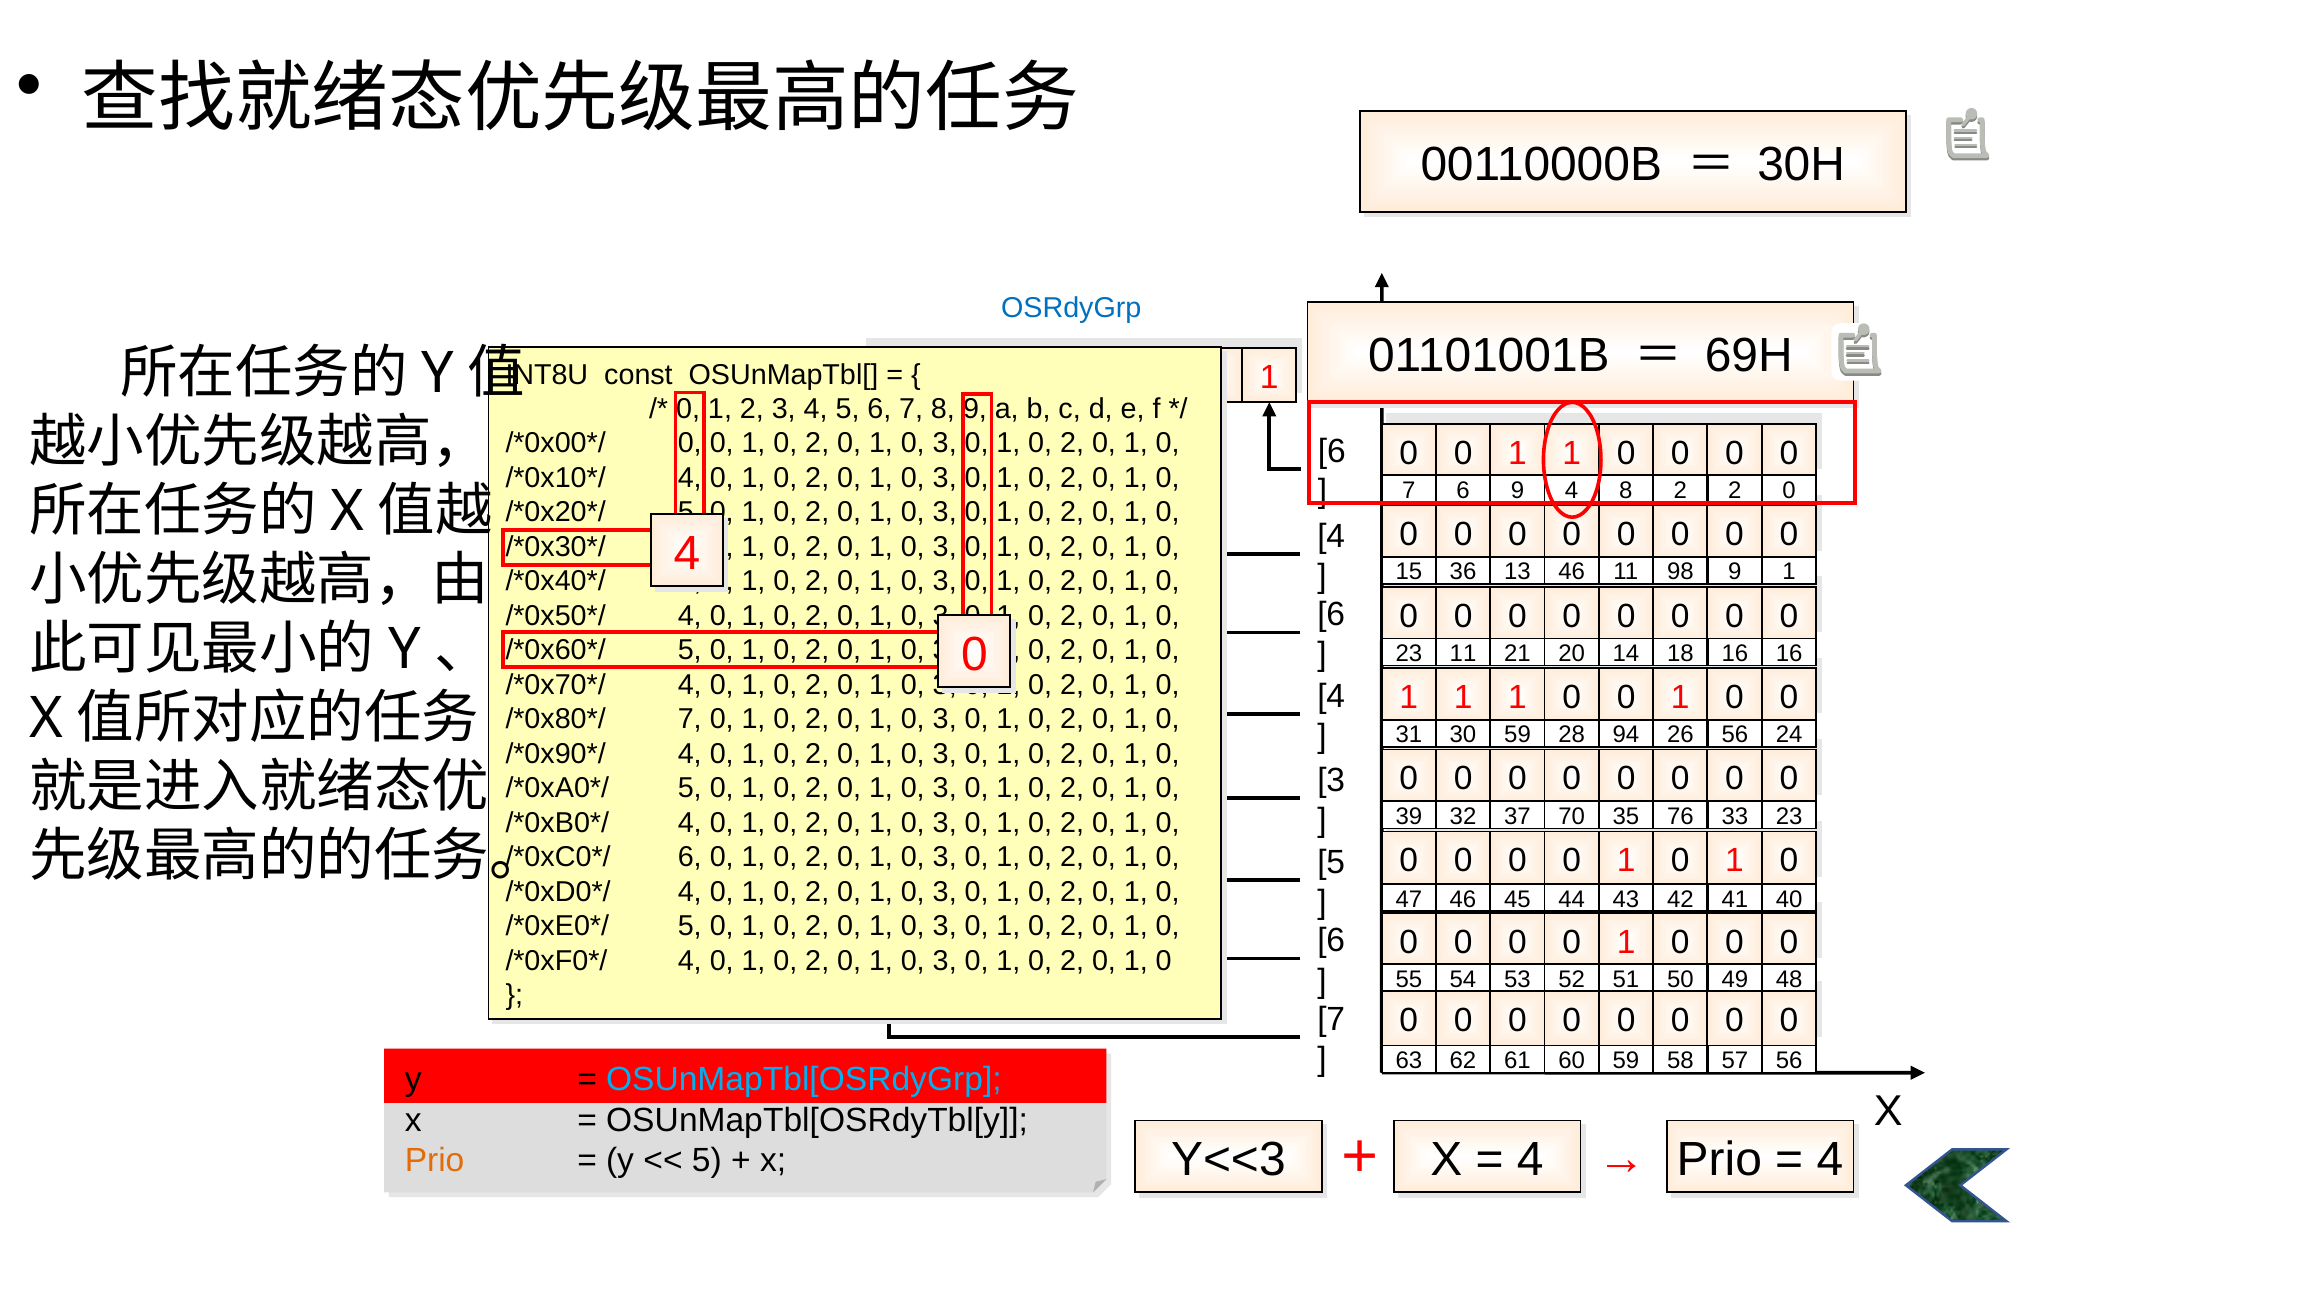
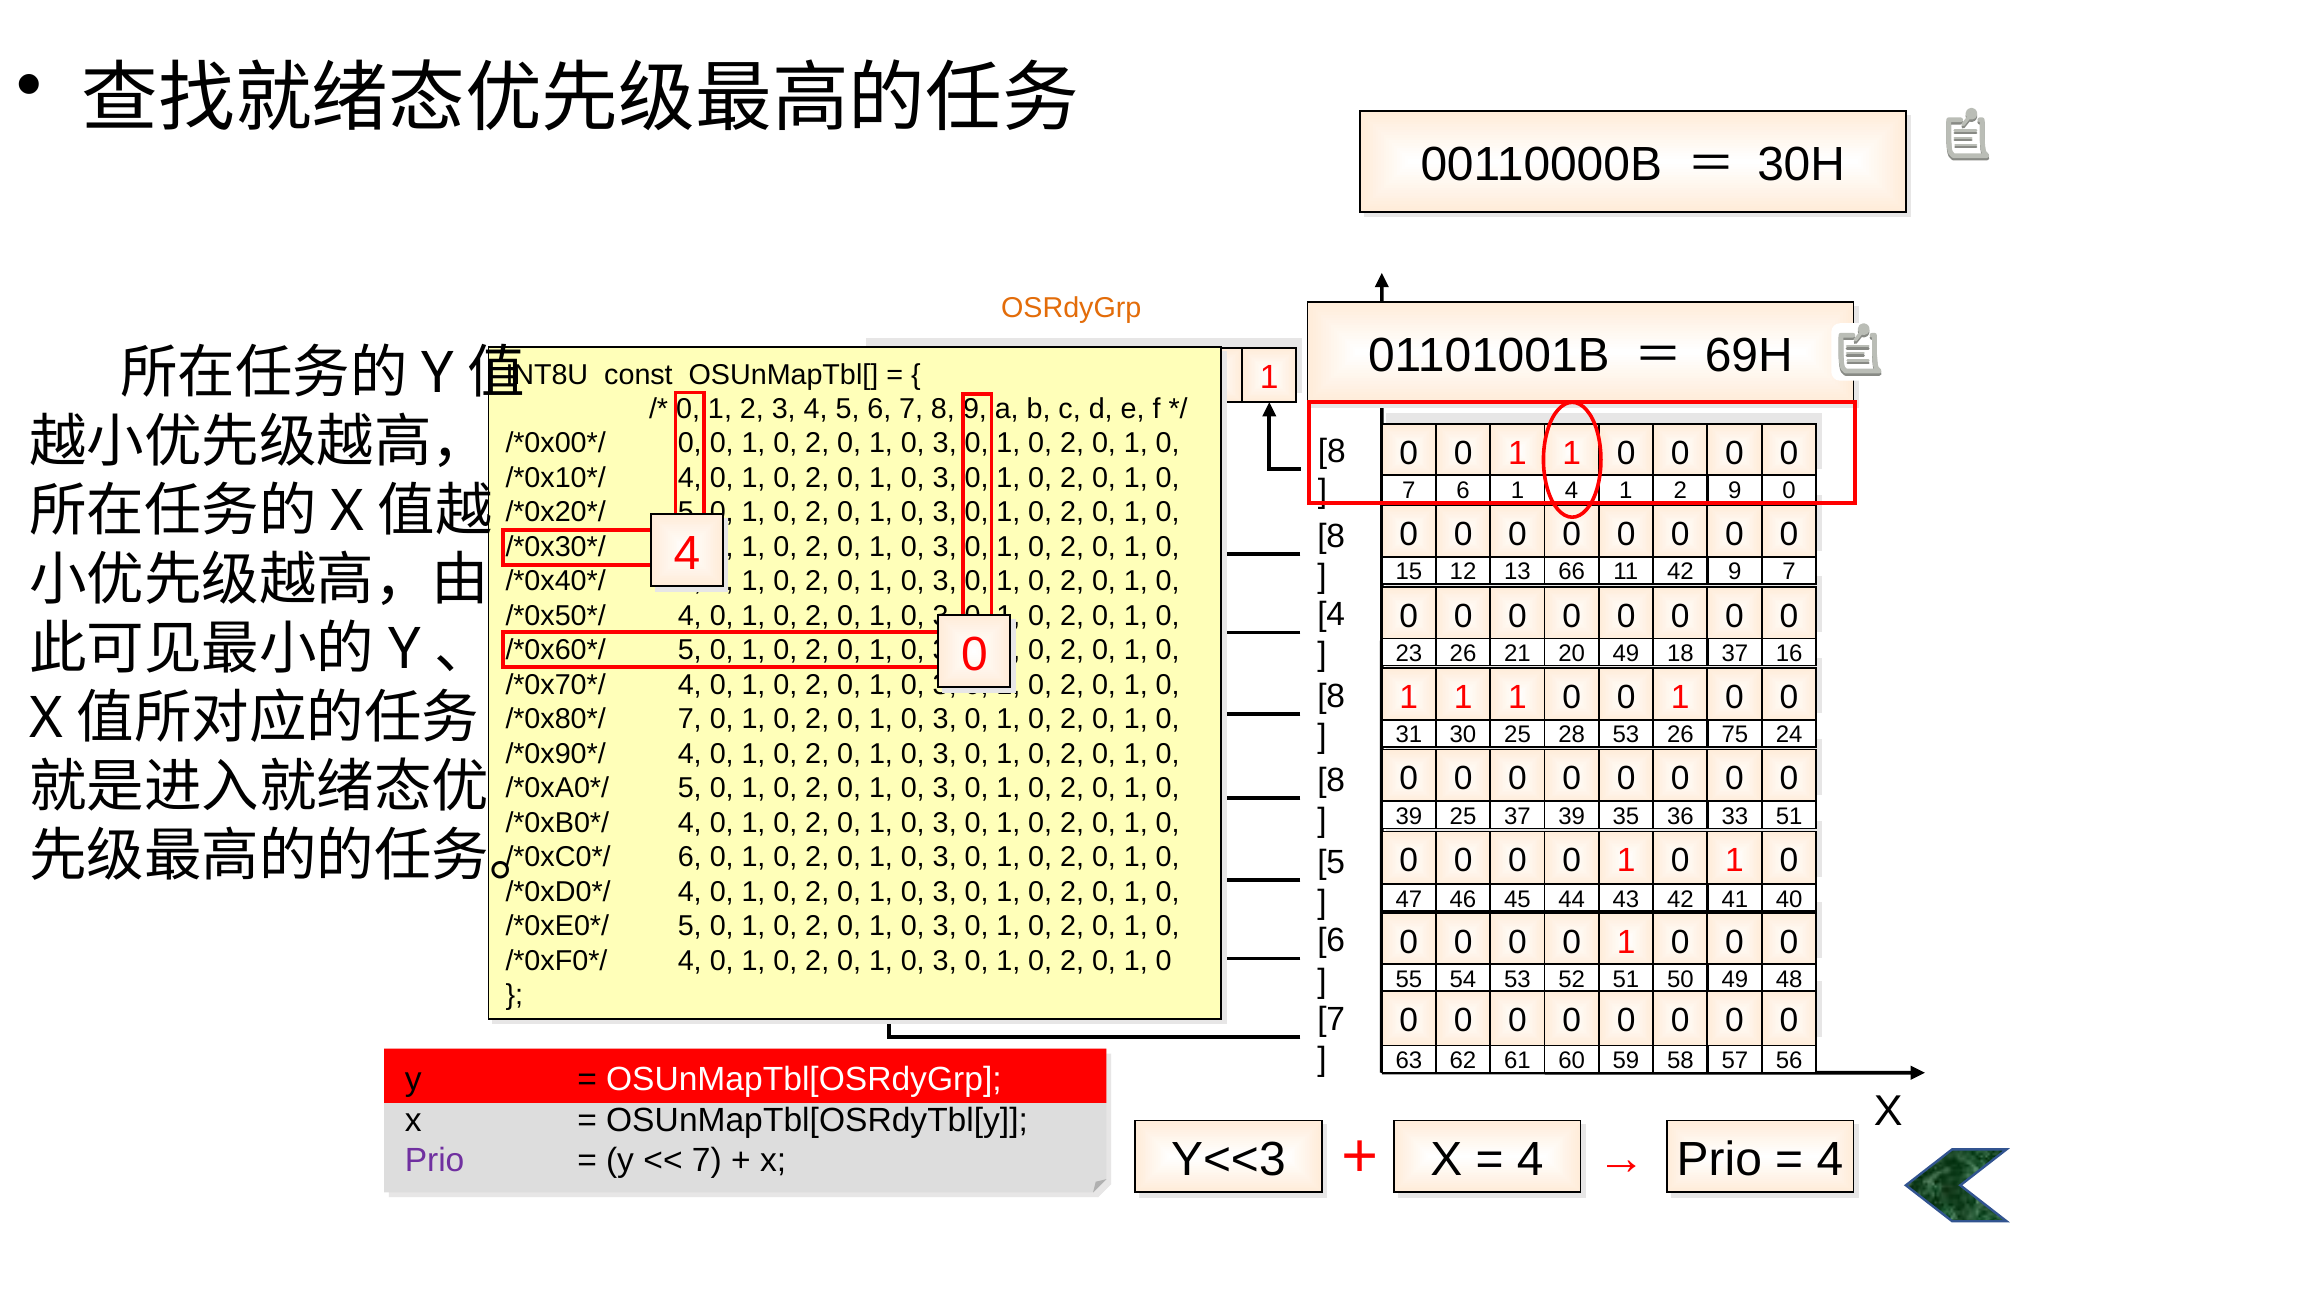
OSRdyGrp colour: blue -> orange
6 at (1332, 451): 6 -> 8
6 9: 9 -> 1
4 8: 8 -> 1
2 2: 2 -> 9
4 at (1331, 536): 4 -> 8
36: 36 -> 12
13 46: 46 -> 66
11 98: 98 -> 42
9 1: 1 -> 7
6 at (1331, 615): 6 -> 4
23 11: 11 -> 26
20 14: 14 -> 49
18 16: 16 -> 37
4 at (1331, 696): 4 -> 8
30 59: 59 -> 25
28 94: 94 -> 53
26 56: 56 -> 75
3 at (1331, 780): 3 -> 8
39 32: 32 -> 25
37 70: 70 -> 39
76: 76 -> 36
33 23: 23 -> 51
OSUnMapTbl[OSRdyGrp colour: light blue -> white
Prio at (435, 1160) colour: orange -> purple
5 at (707, 1160): 5 -> 7
